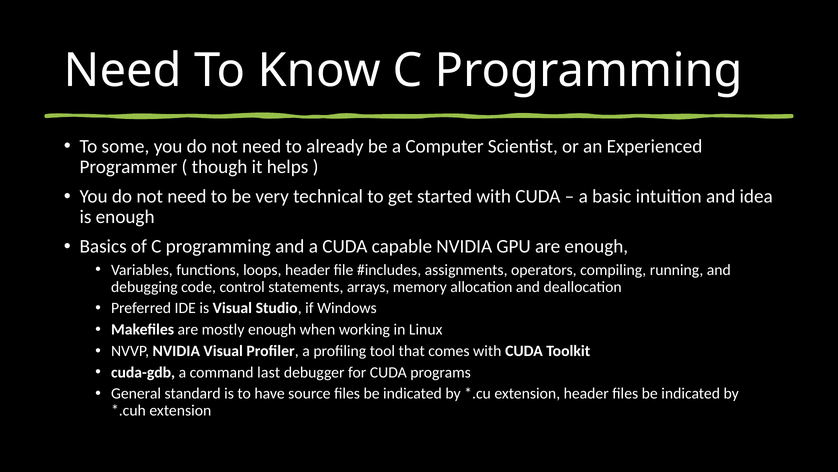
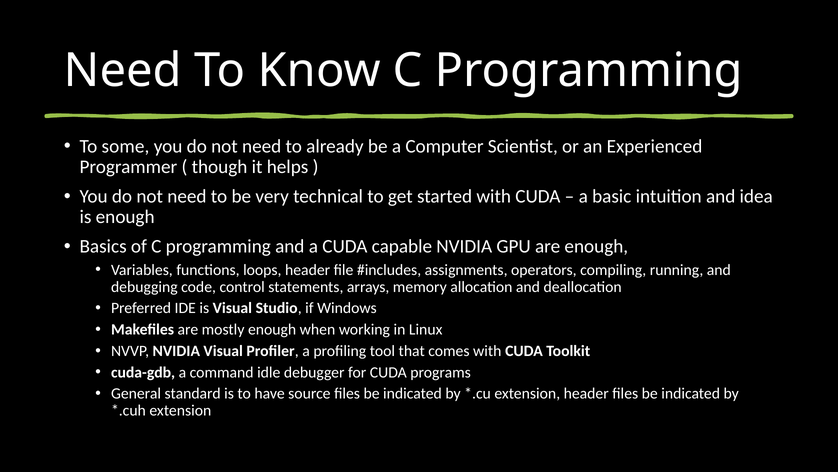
last: last -> idle
